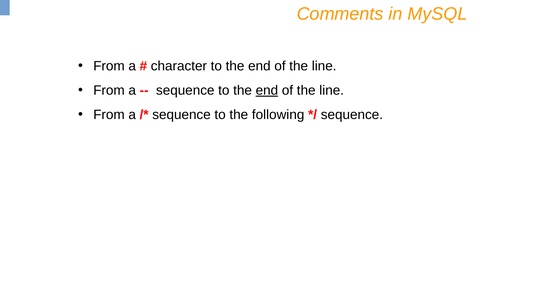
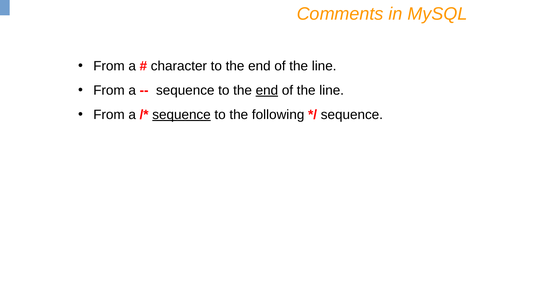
sequence at (182, 115) underline: none -> present
